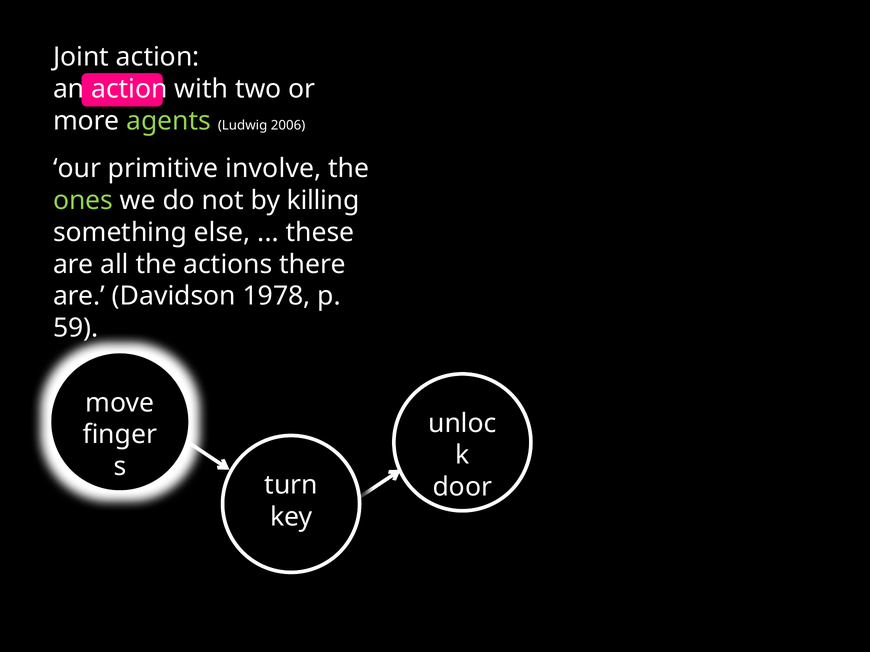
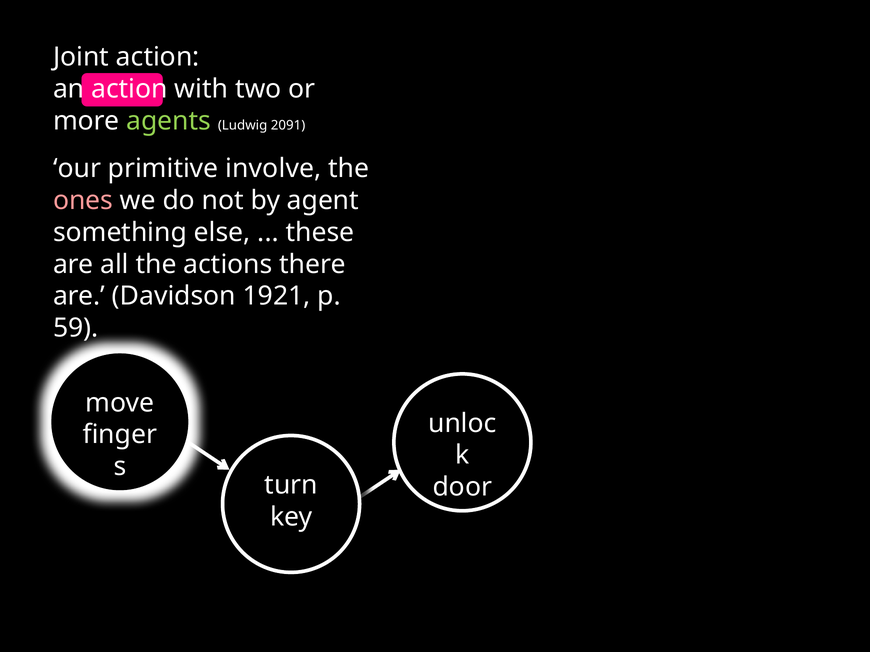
2006: 2006 -> 2091
ones colour: light green -> pink
killing: killing -> agent
1978: 1978 -> 1921
